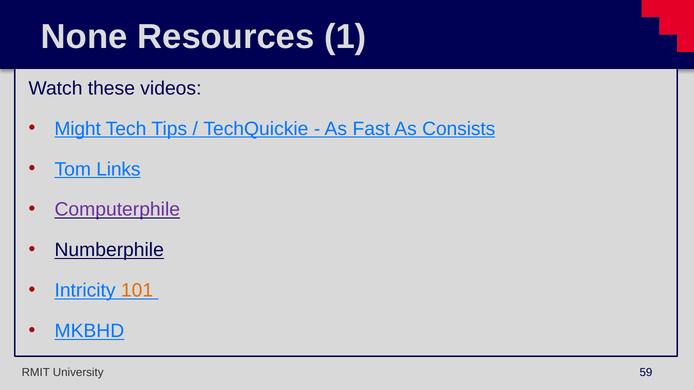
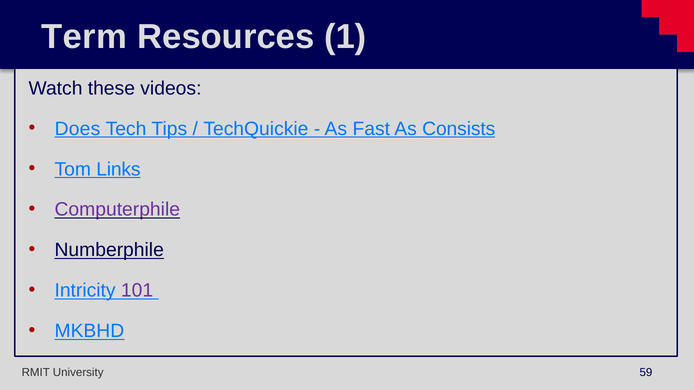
None: None -> Term
Might: Might -> Does
101 colour: orange -> purple
